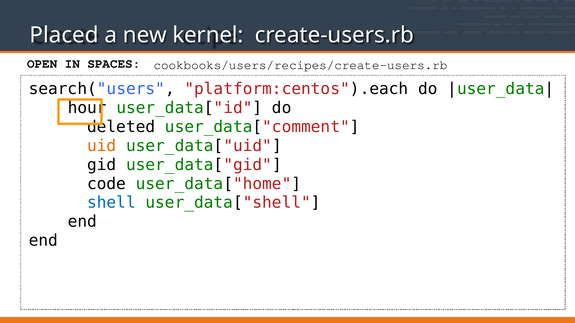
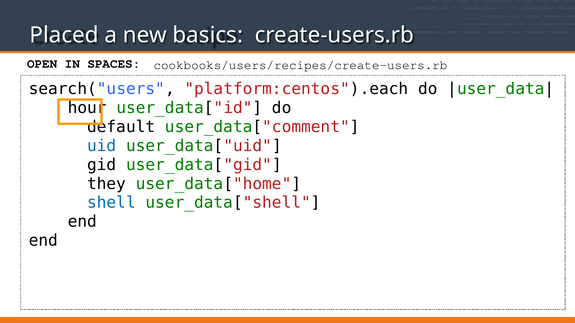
kernel: kernel -> basics
deleted: deleted -> default
uid colour: orange -> blue
code: code -> they
